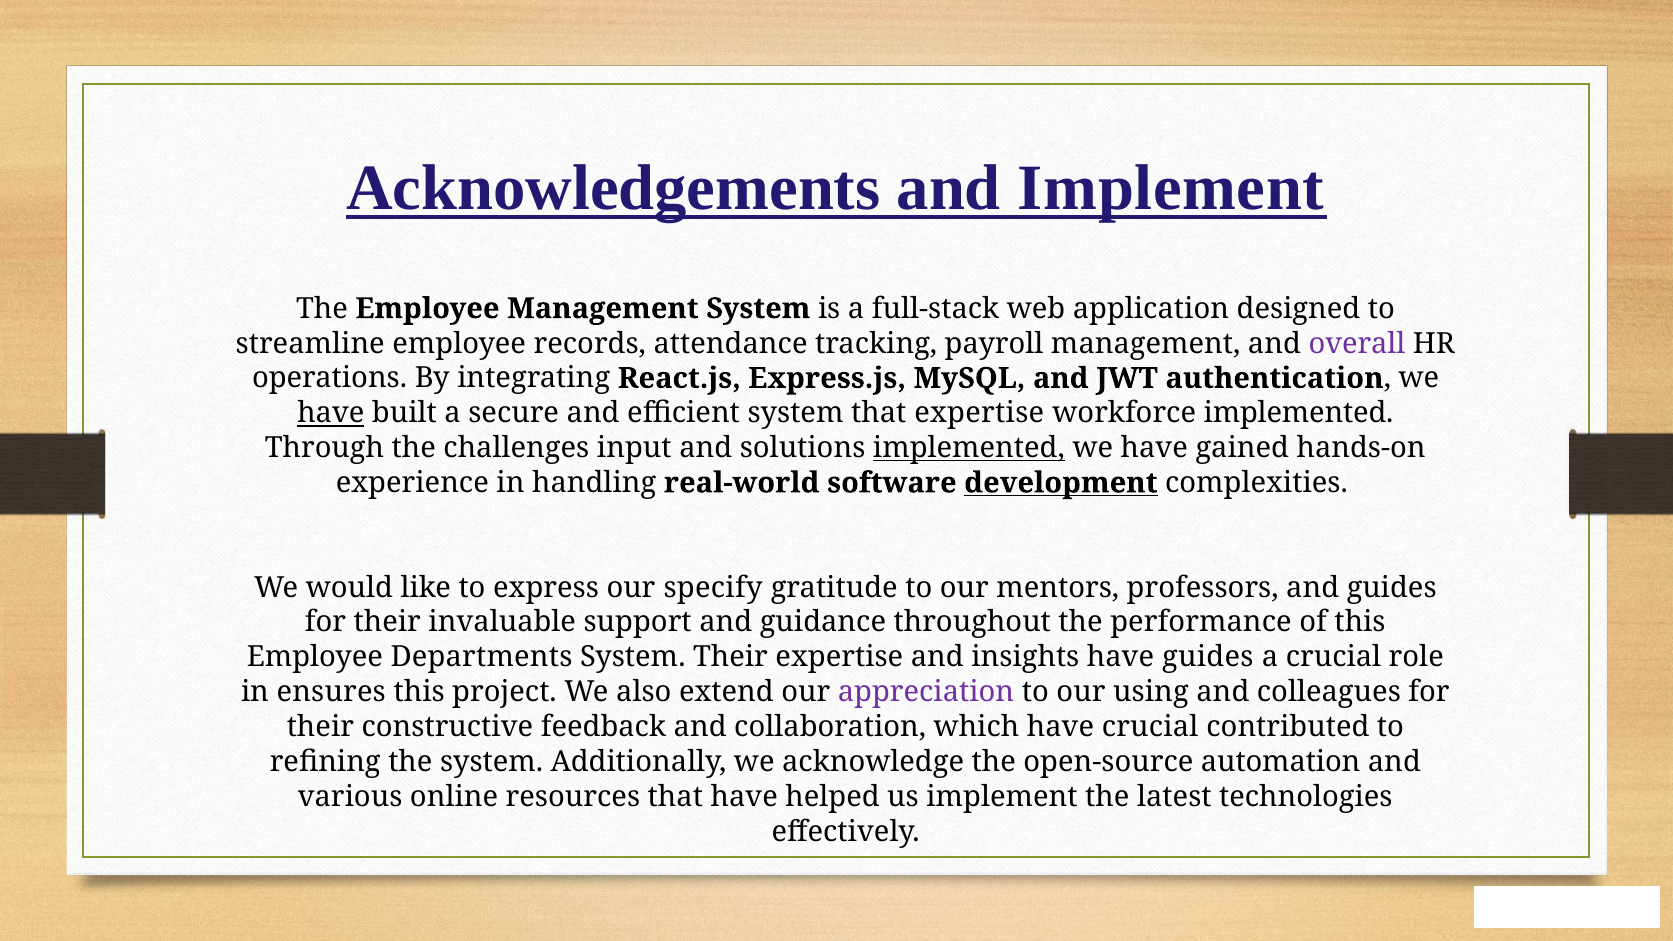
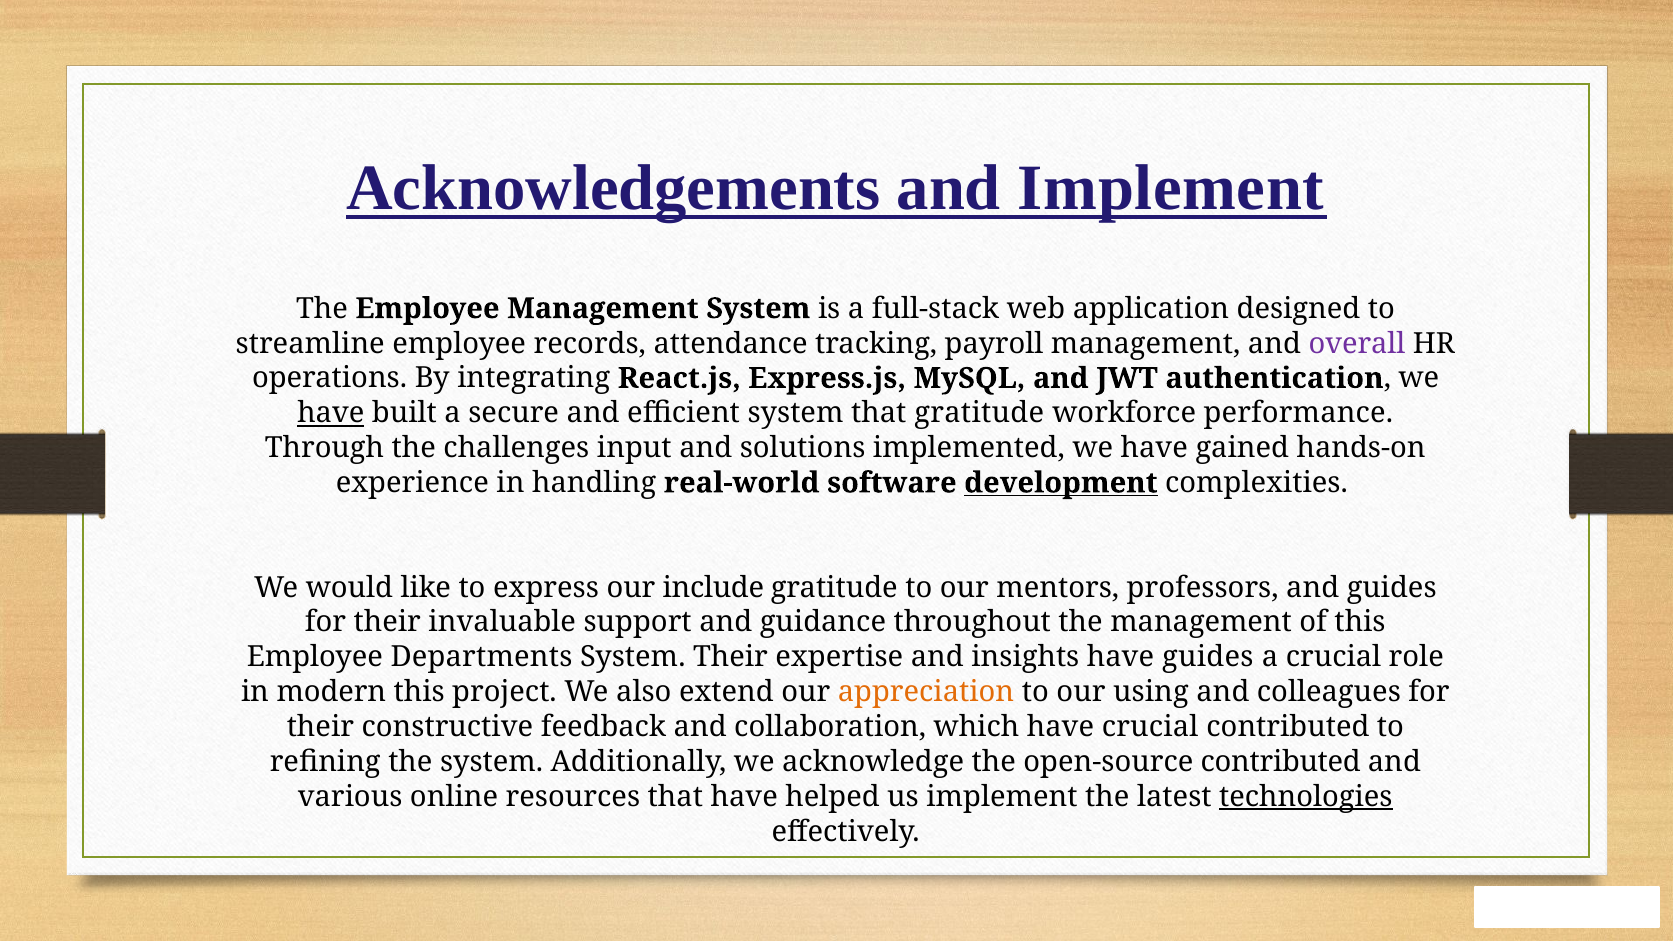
that expertise: expertise -> gratitude
workforce implemented: implemented -> performance
implemented at (969, 448) underline: present -> none
specify: specify -> include
the performance: performance -> management
ensures: ensures -> modern
appreciation colour: purple -> orange
open-source automation: automation -> contributed
technologies underline: none -> present
